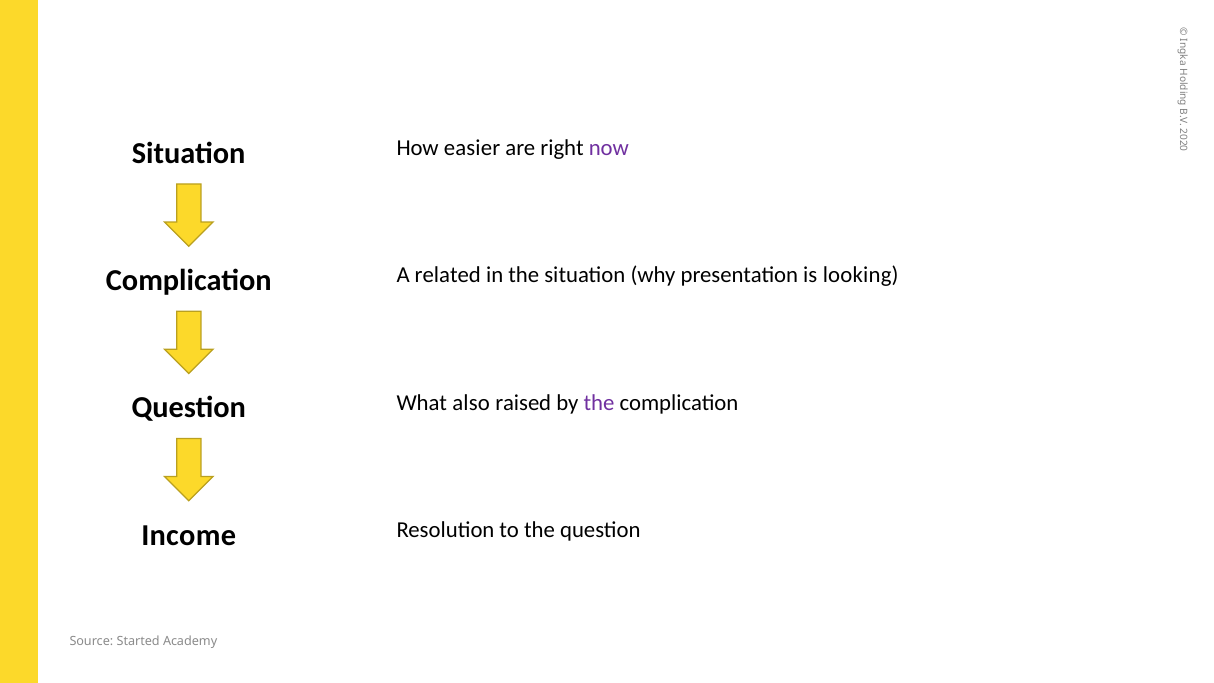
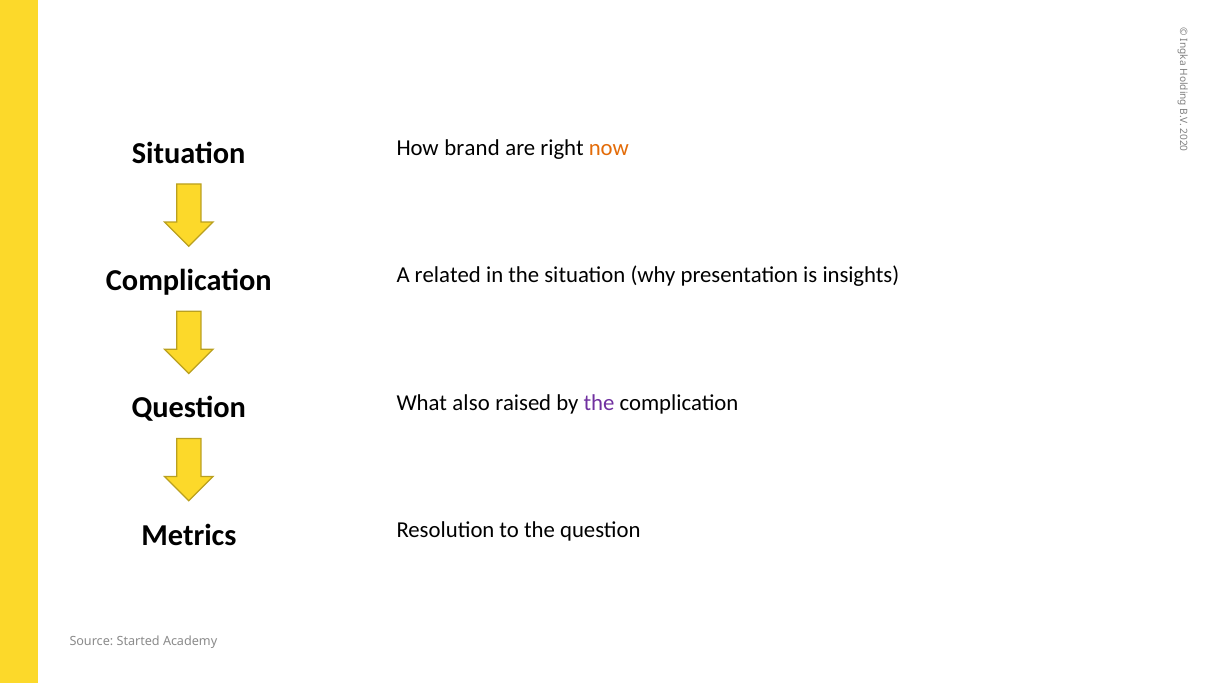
easier: easier -> brand
now colour: purple -> orange
looking: looking -> insights
Income: Income -> Metrics
